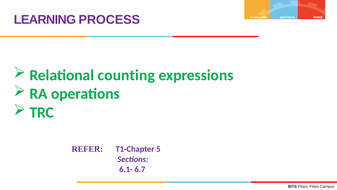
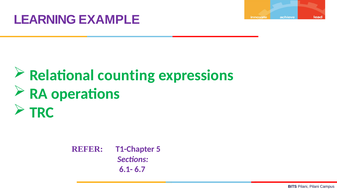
PROCESS: PROCESS -> EXAMPLE
